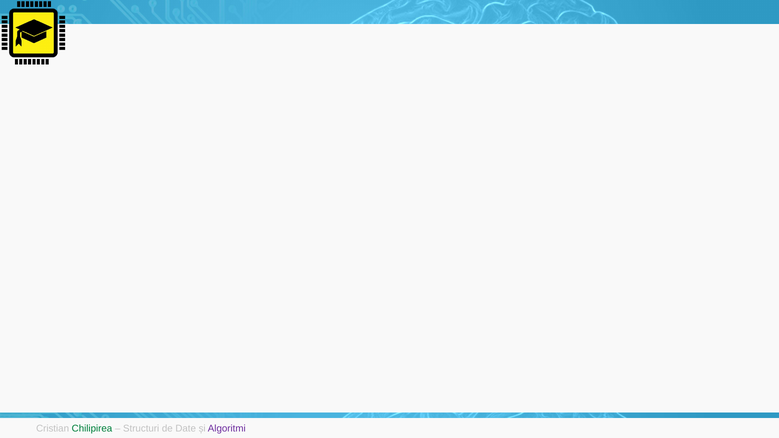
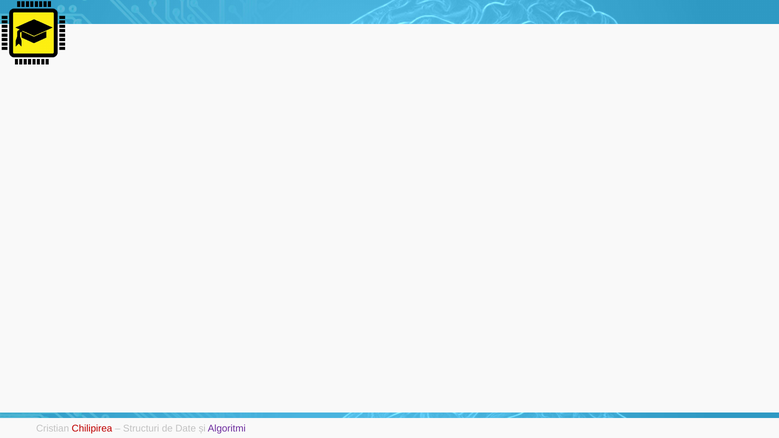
Chilipirea colour: green -> red
